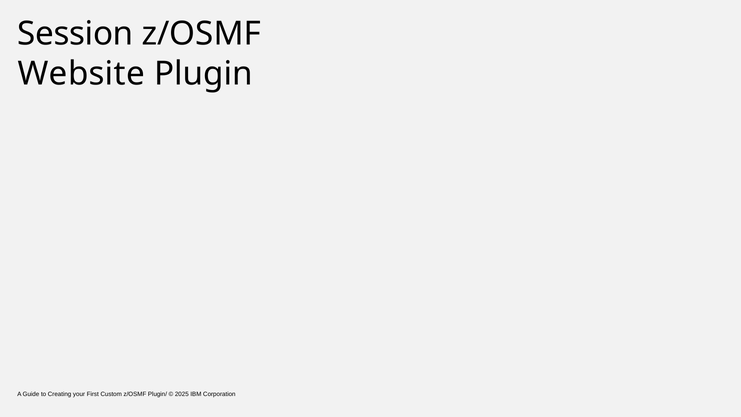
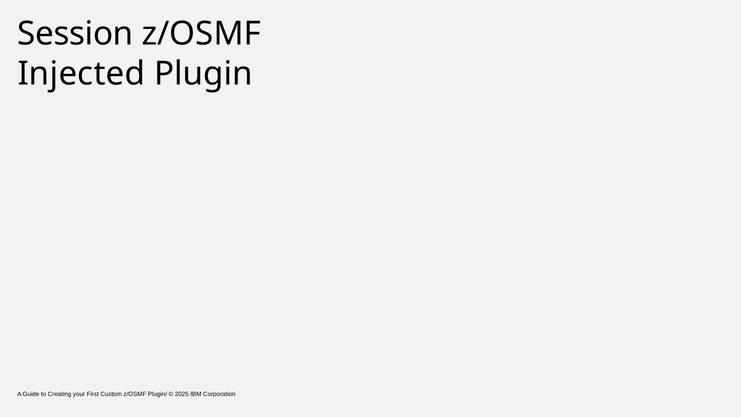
Website: Website -> Injected
